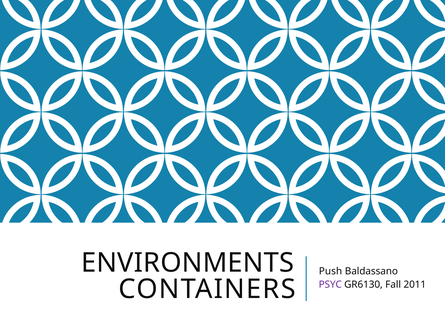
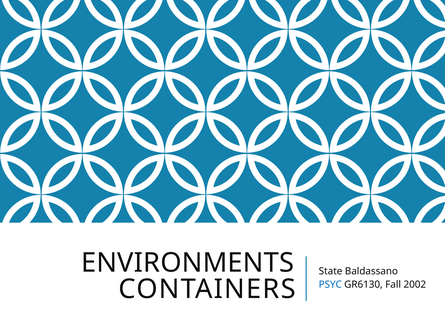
Push: Push -> State
PSYC colour: purple -> blue
2011: 2011 -> 2002
